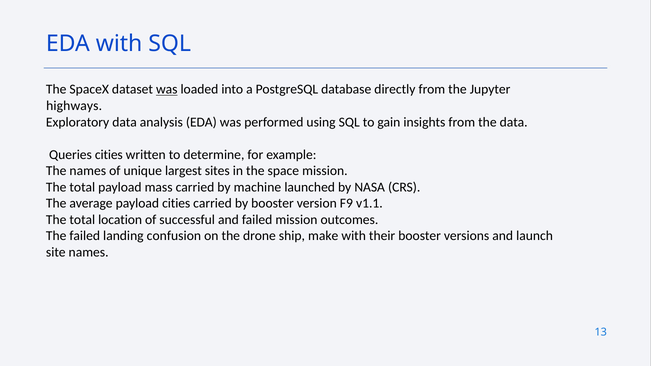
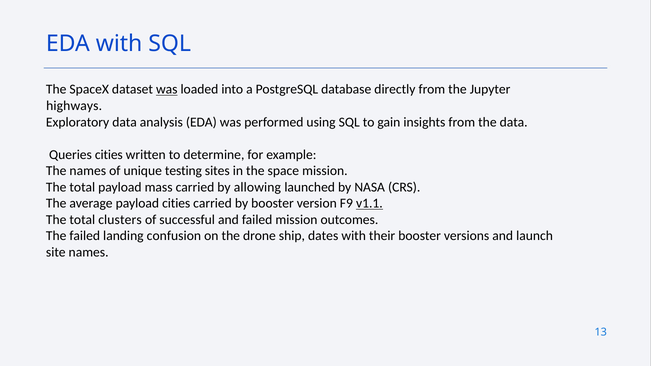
largest: largest -> testing
machine: machine -> allowing
v1.1 underline: none -> present
location: location -> clusters
make: make -> dates
